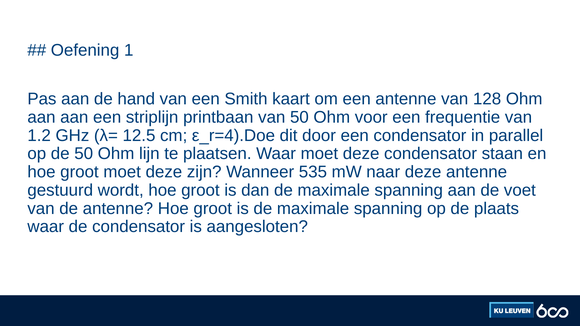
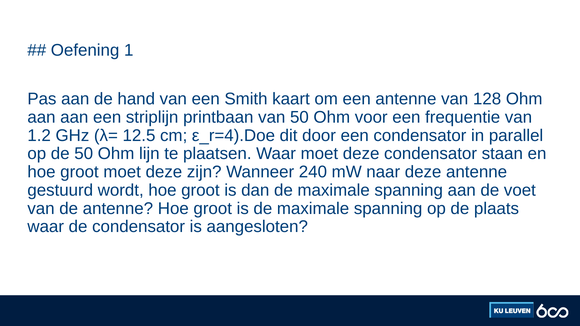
535: 535 -> 240
